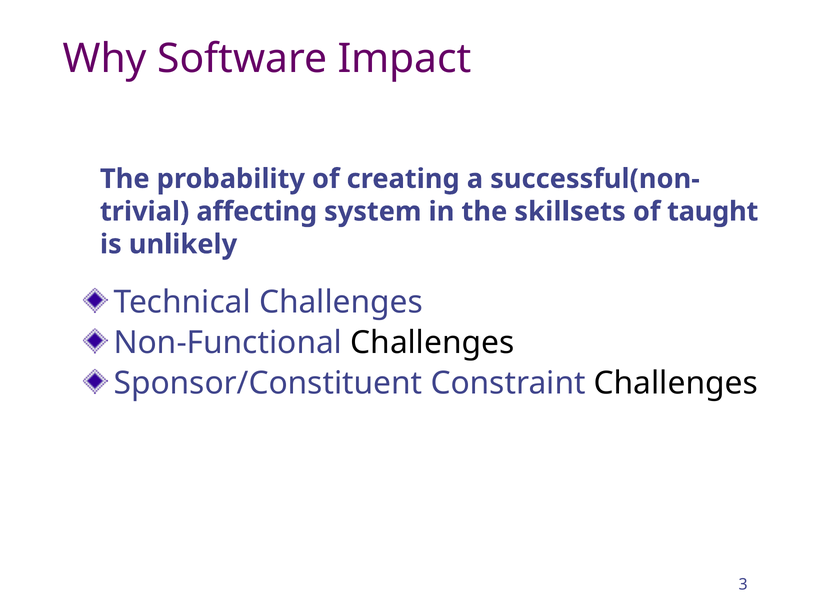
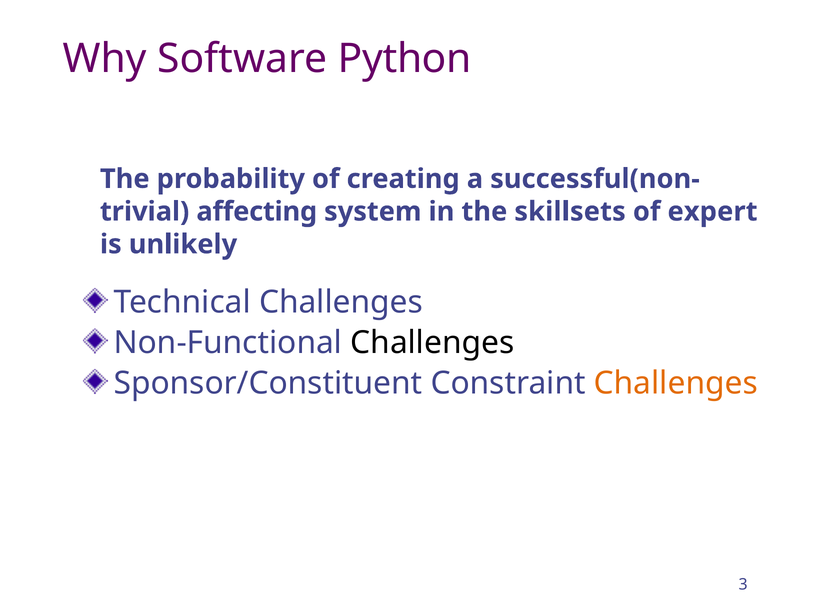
Impact: Impact -> Python
taught: taught -> expert
Challenges at (676, 383) colour: black -> orange
